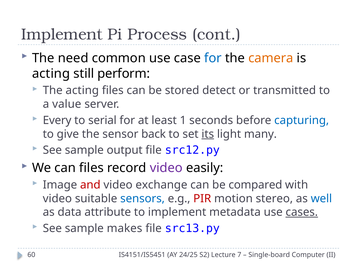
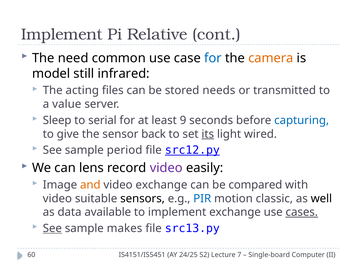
Process: Process -> Relative
acting at (51, 73): acting -> model
perform: perform -> infrared
detect: detect -> needs
Every: Every -> Sleep
1: 1 -> 9
many: many -> wired
output: output -> period
src12.py underline: none -> present
can files: files -> lens
and colour: red -> orange
sensors colour: blue -> black
PIR colour: red -> blue
stereo: stereo -> classic
well colour: blue -> black
attribute: attribute -> available
implement metadata: metadata -> exchange
See at (52, 228) underline: none -> present
